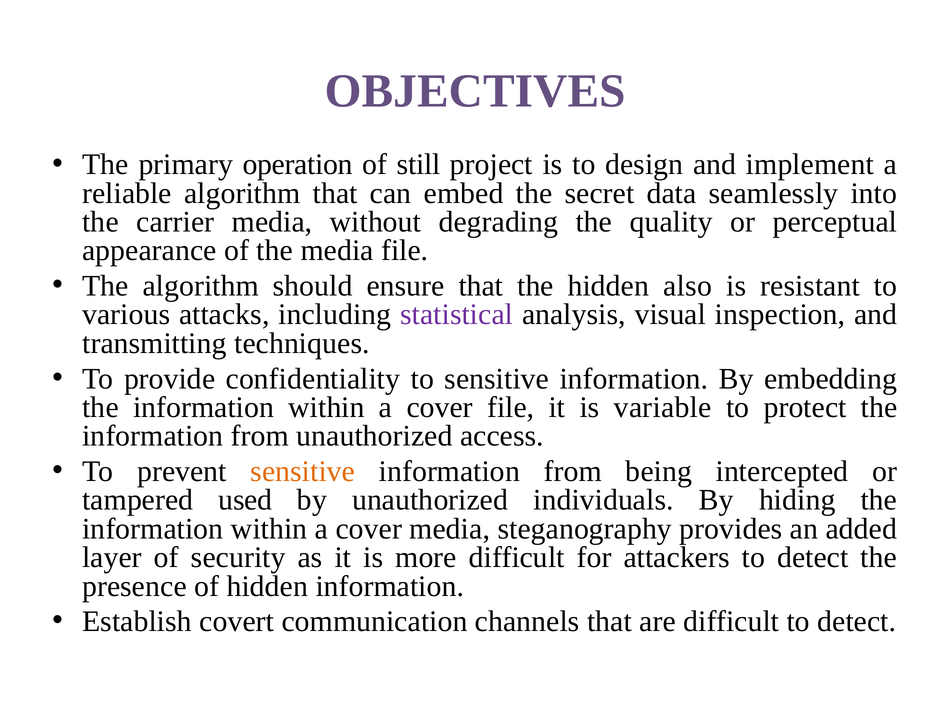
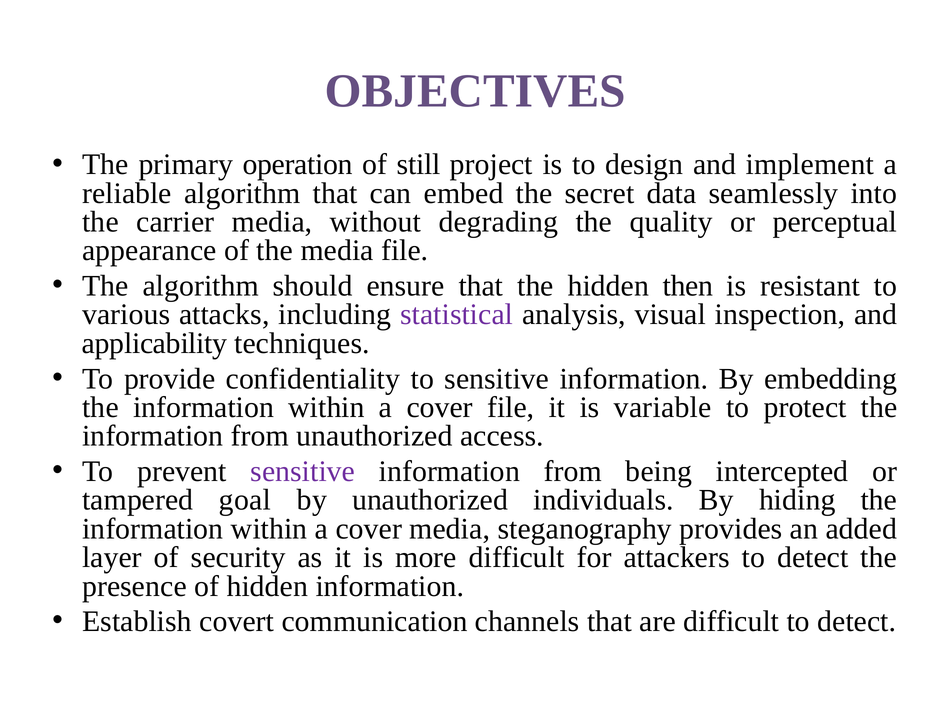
also: also -> then
transmitting: transmitting -> applicability
sensitive at (303, 472) colour: orange -> purple
used: used -> goal
